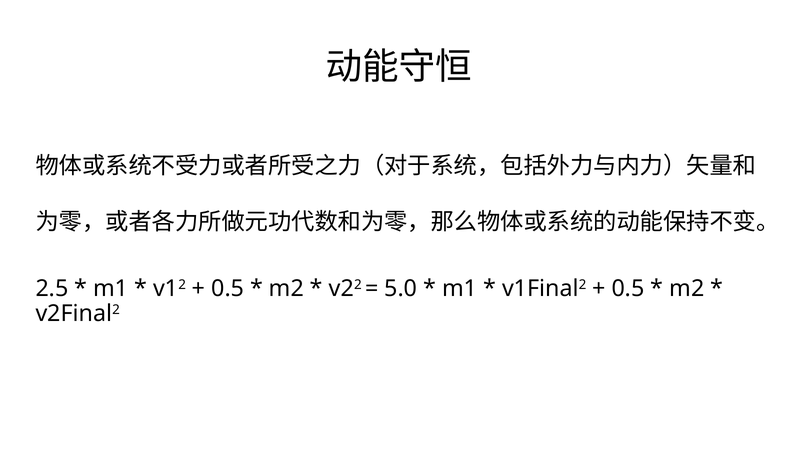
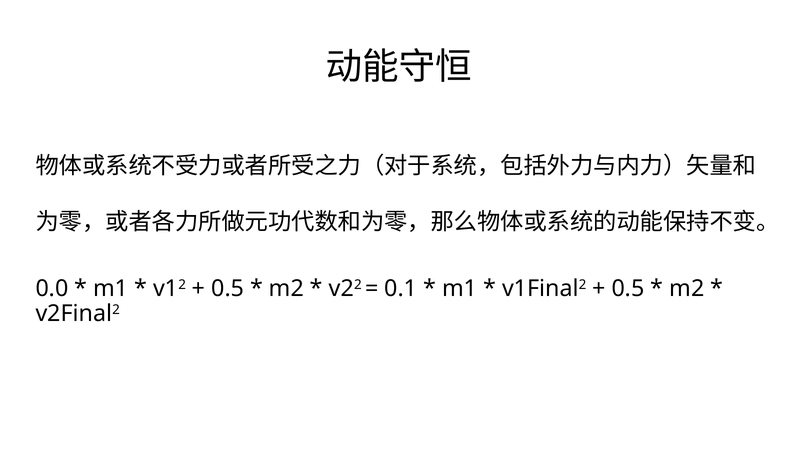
2.5: 2.5 -> 0.0
5.0: 5.0 -> 0.1
